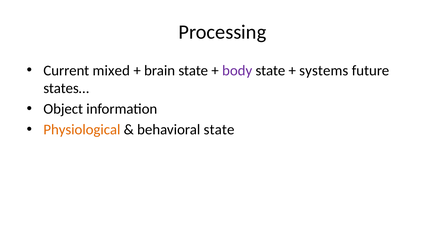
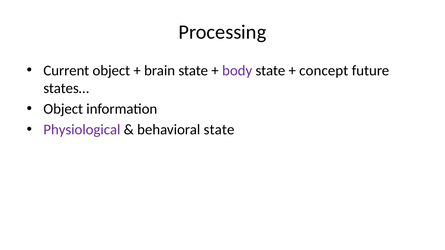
Current mixed: mixed -> object
systems: systems -> concept
Physiological colour: orange -> purple
